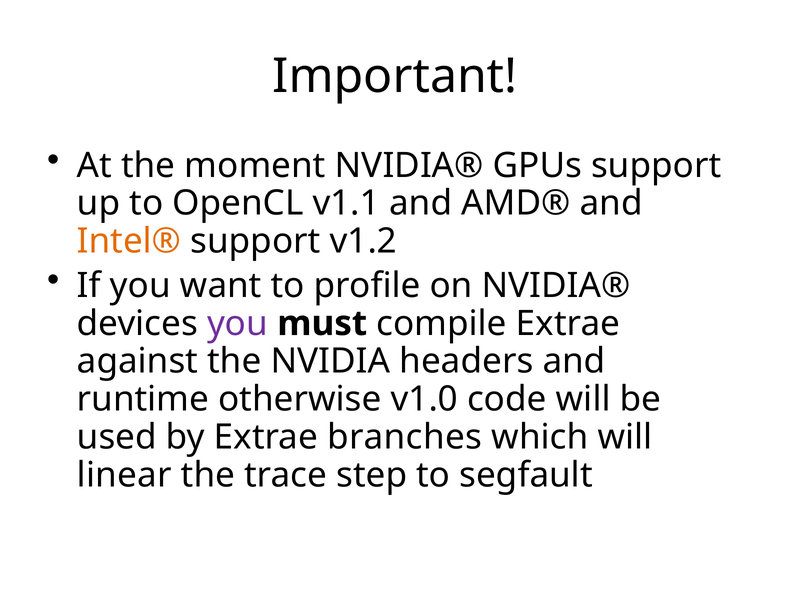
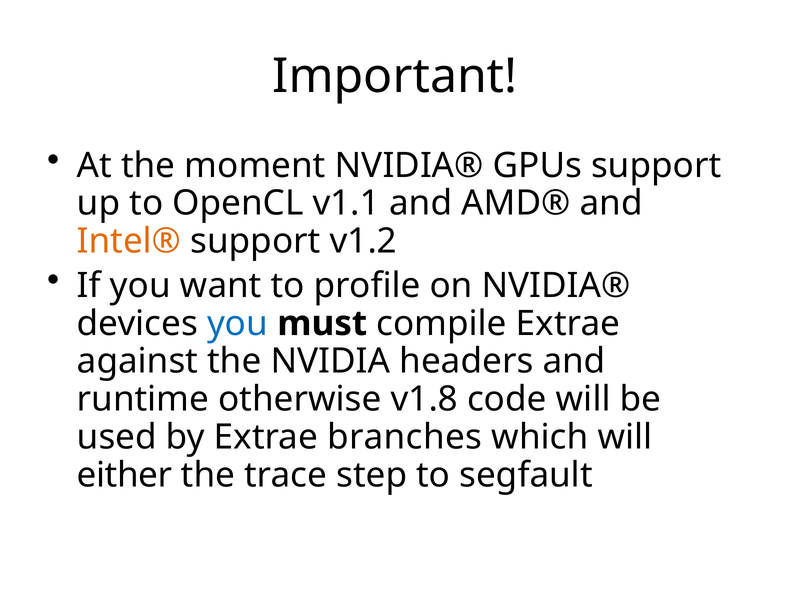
you at (237, 324) colour: purple -> blue
v1.0: v1.0 -> v1.8
linear: linear -> either
